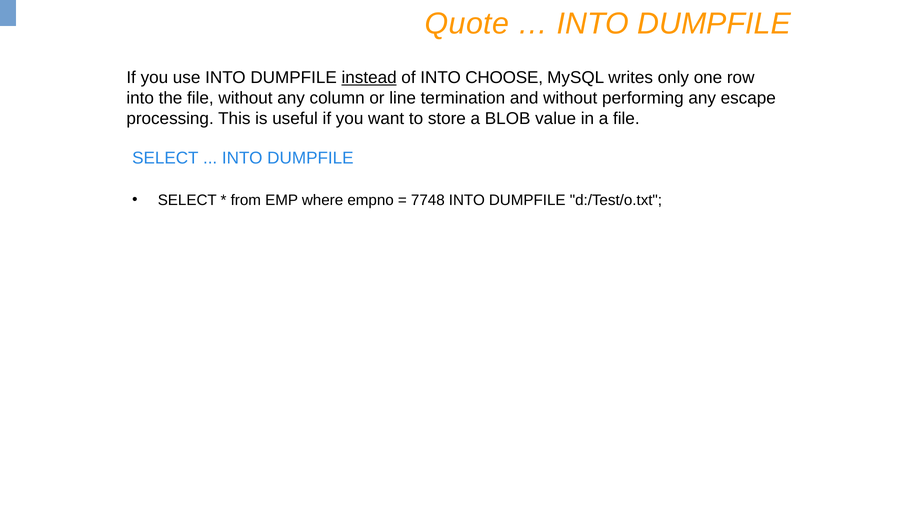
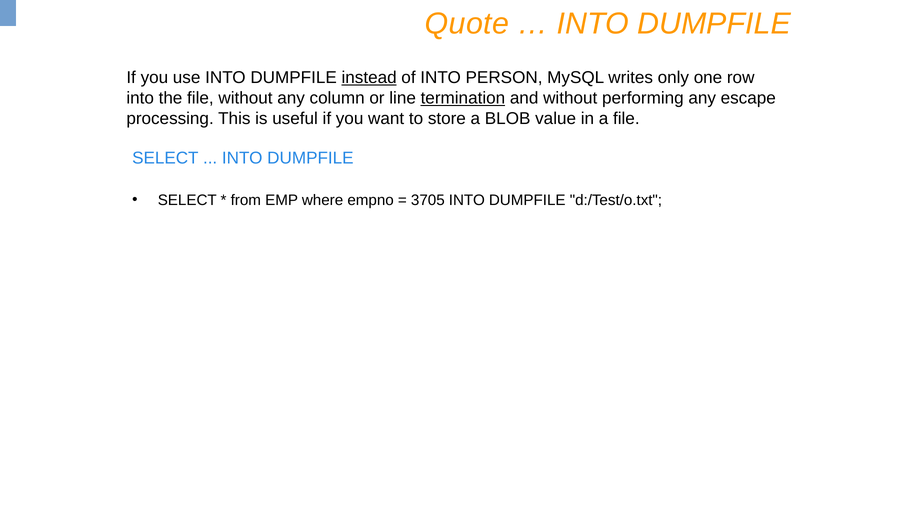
CHOOSE: CHOOSE -> PERSON
termination underline: none -> present
7748: 7748 -> 3705
